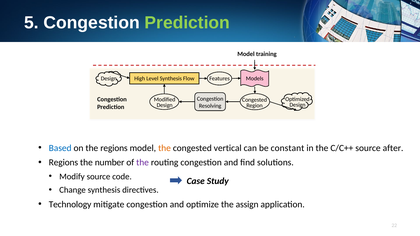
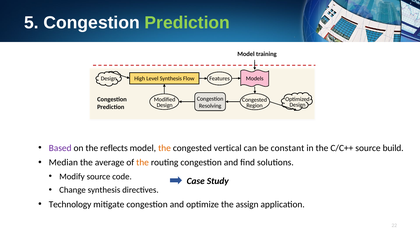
Based colour: blue -> purple
the regions: regions -> reflects
after: after -> build
Regions at (63, 163): Regions -> Median
number: number -> average
the at (143, 163) colour: purple -> orange
